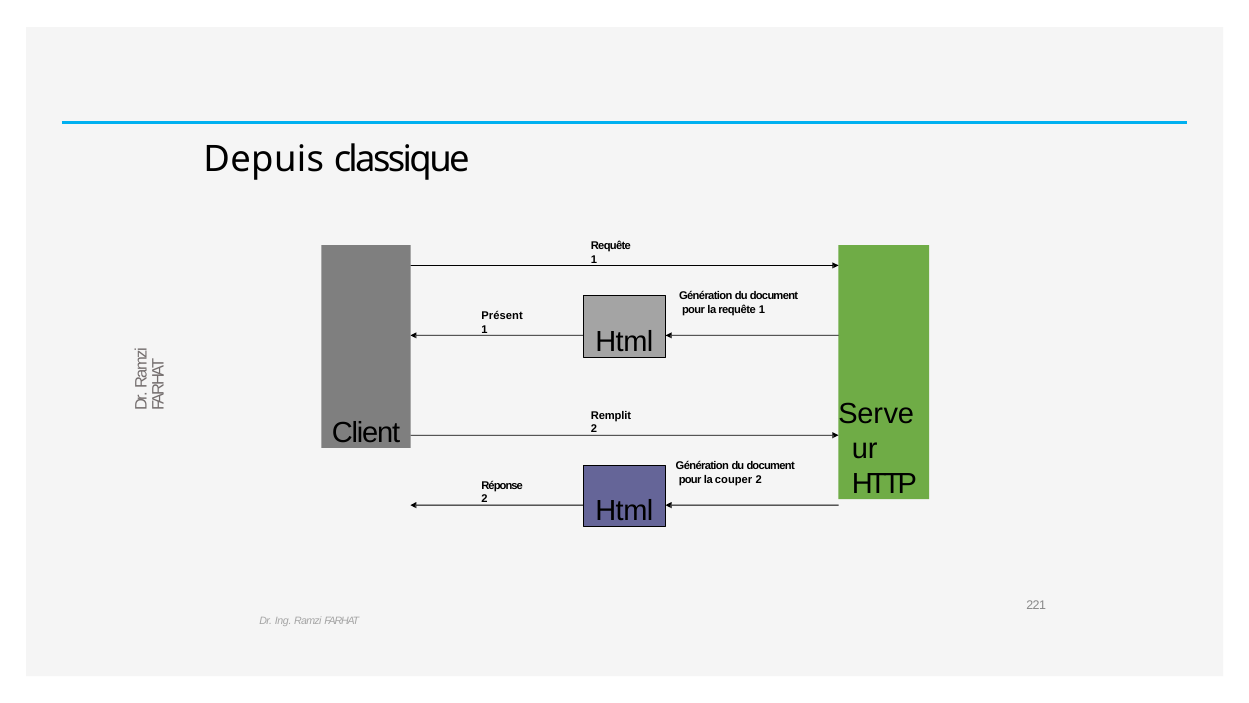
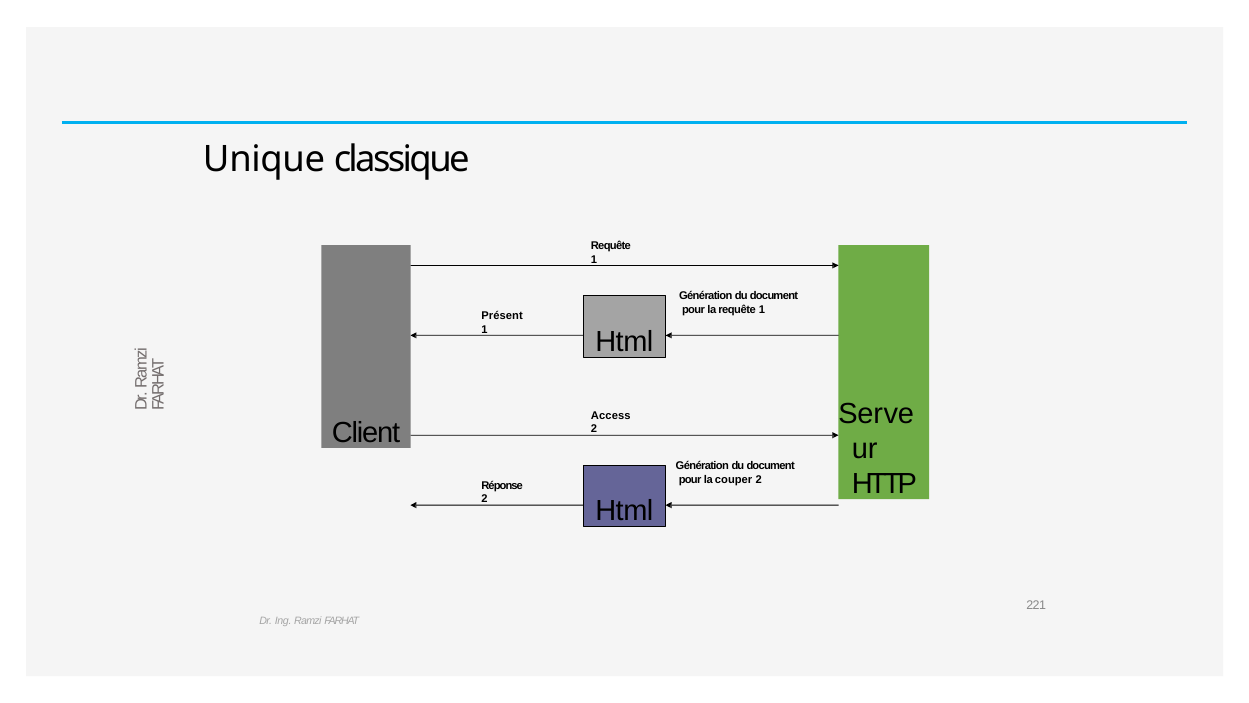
Depuis: Depuis -> Unique
Remplit: Remplit -> Access
